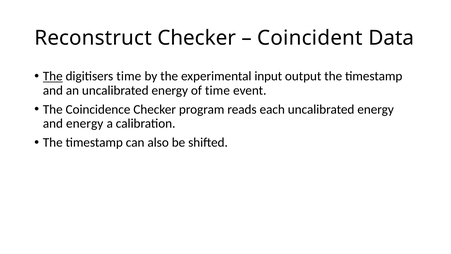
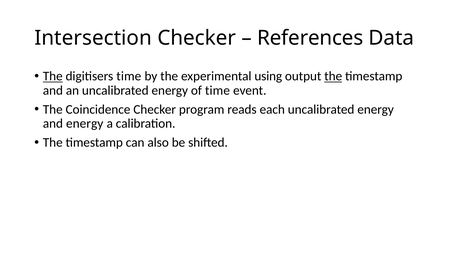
Reconstruct: Reconstruct -> Intersection
Coincident: Coincident -> References
input: input -> using
the at (333, 76) underline: none -> present
